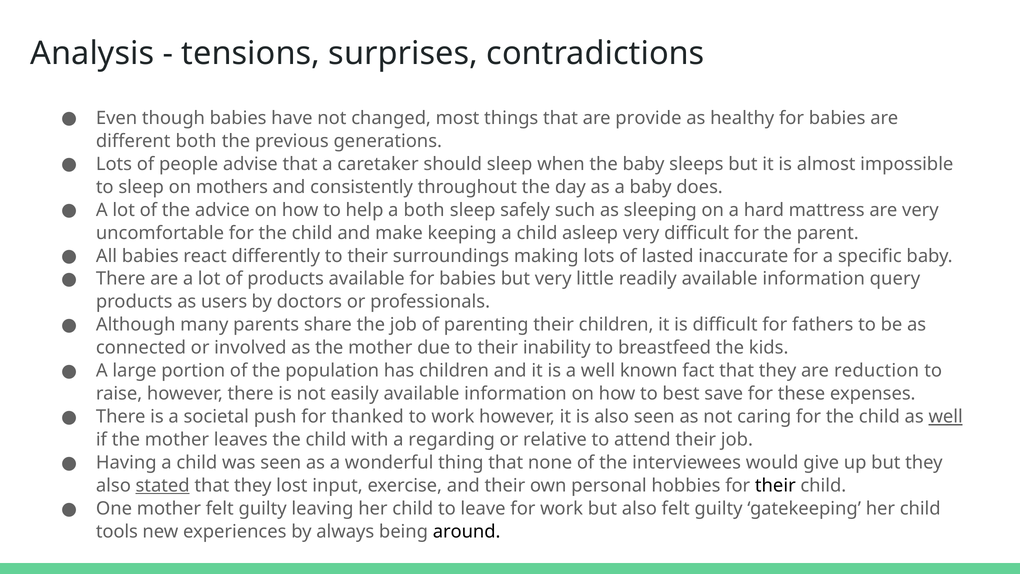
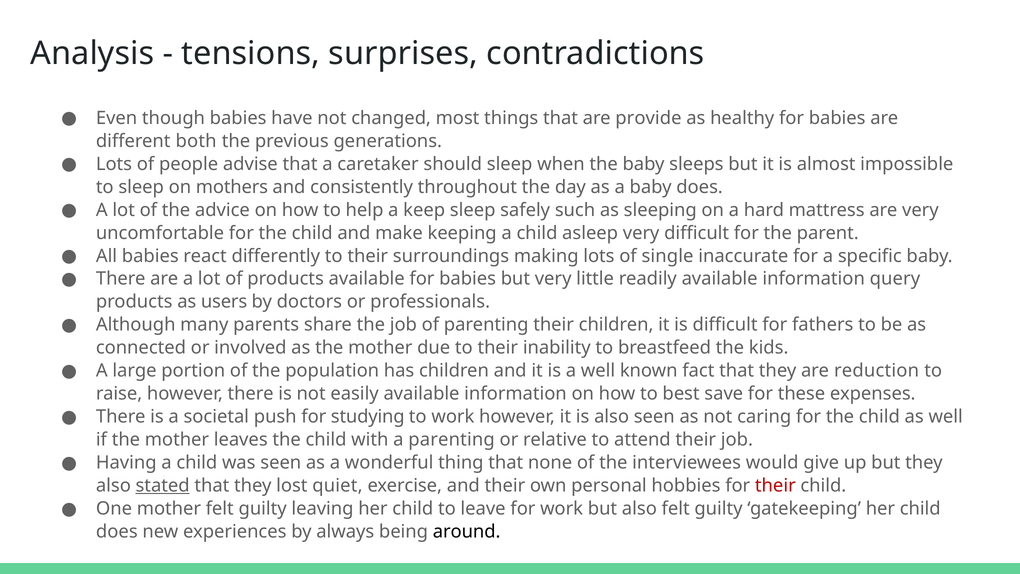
a both: both -> keep
lasted: lasted -> single
thanked: thanked -> studying
well at (946, 417) underline: present -> none
a regarding: regarding -> parenting
input: input -> quiet
their at (775, 486) colour: black -> red
tools at (117, 531): tools -> does
